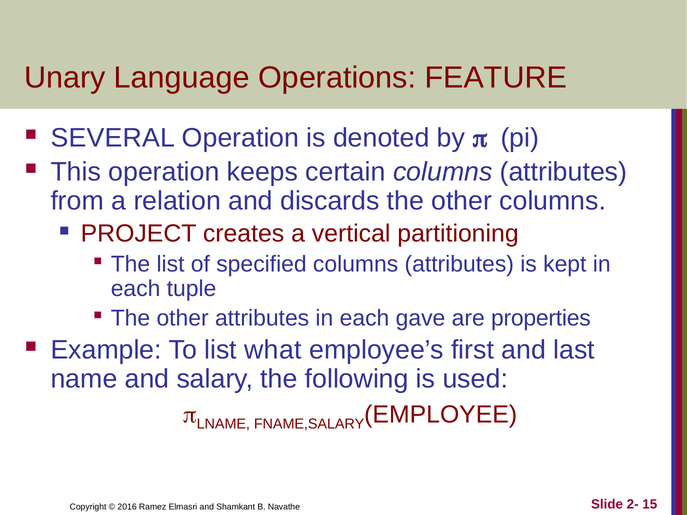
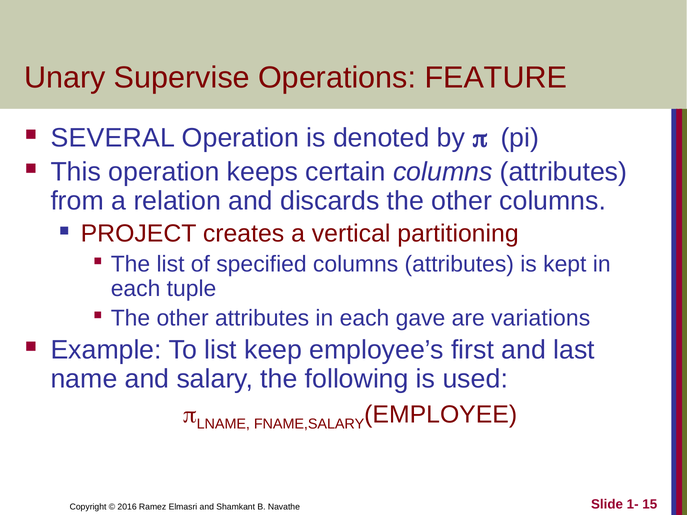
Language: Language -> Supervise
properties: properties -> variations
what: what -> keep
2-: 2- -> 1-
